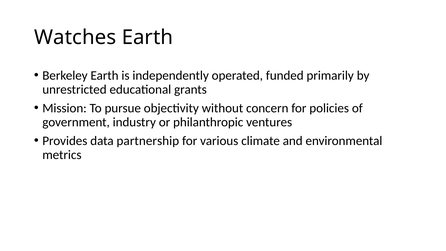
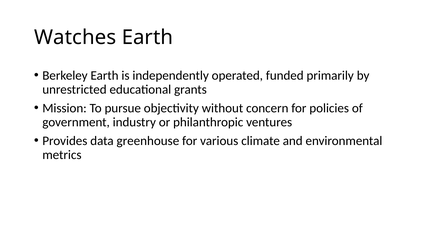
partnership: partnership -> greenhouse
